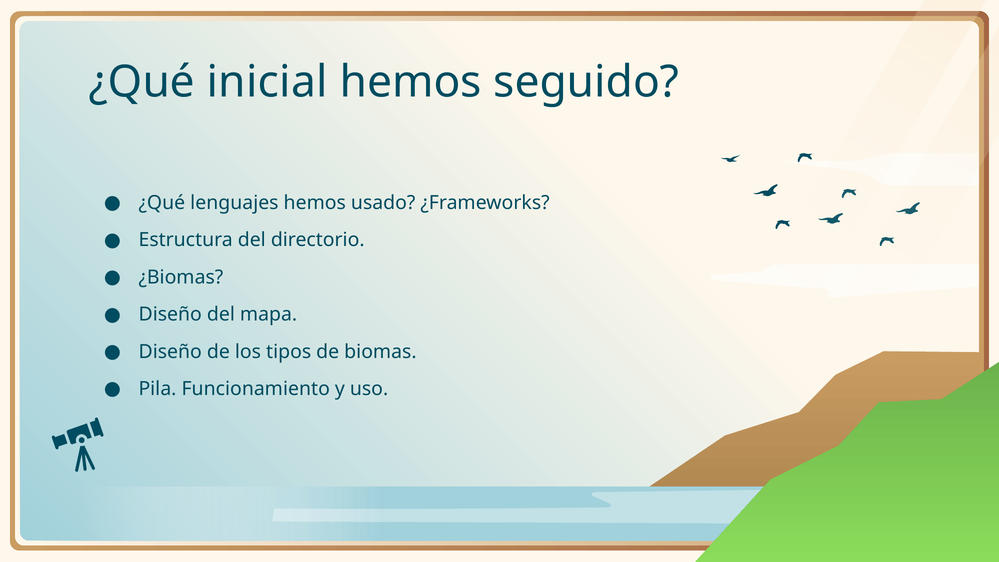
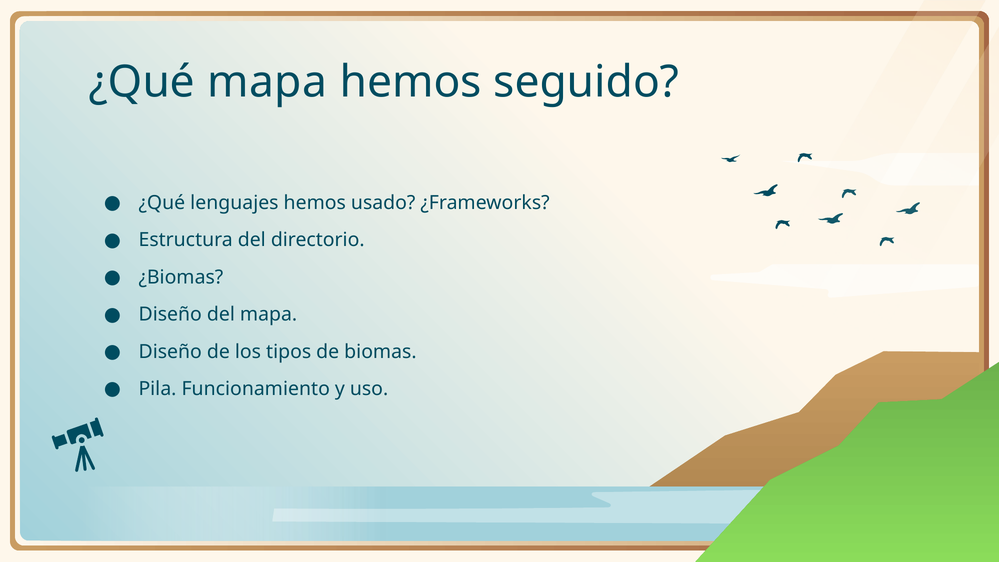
¿Qué inicial: inicial -> mapa
